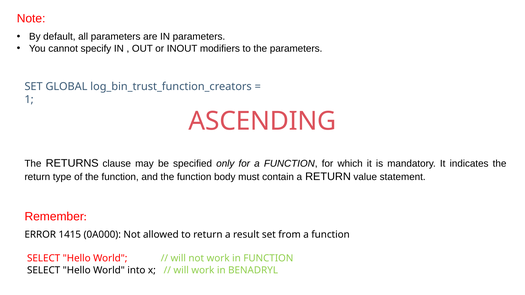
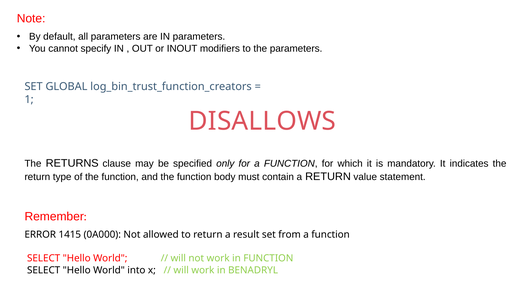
ASCENDING: ASCENDING -> DISALLOWS
